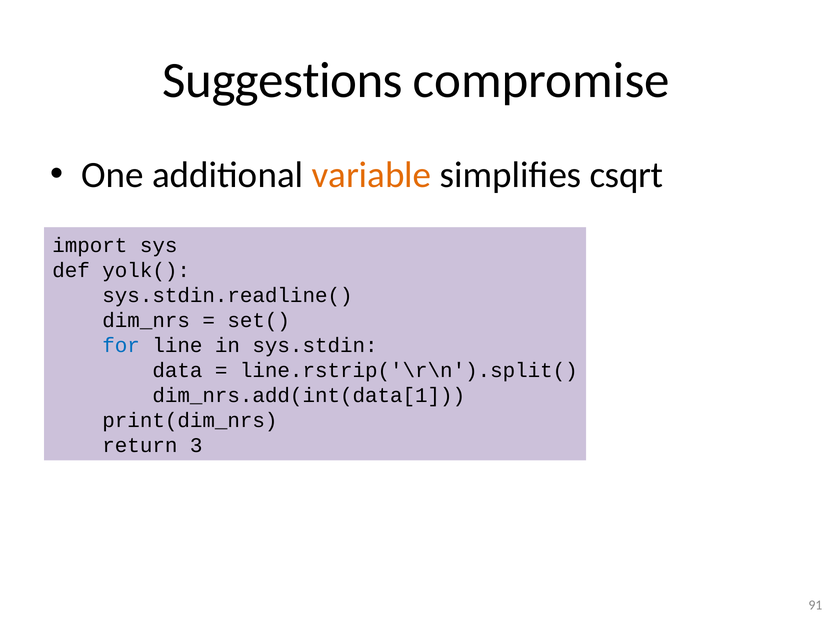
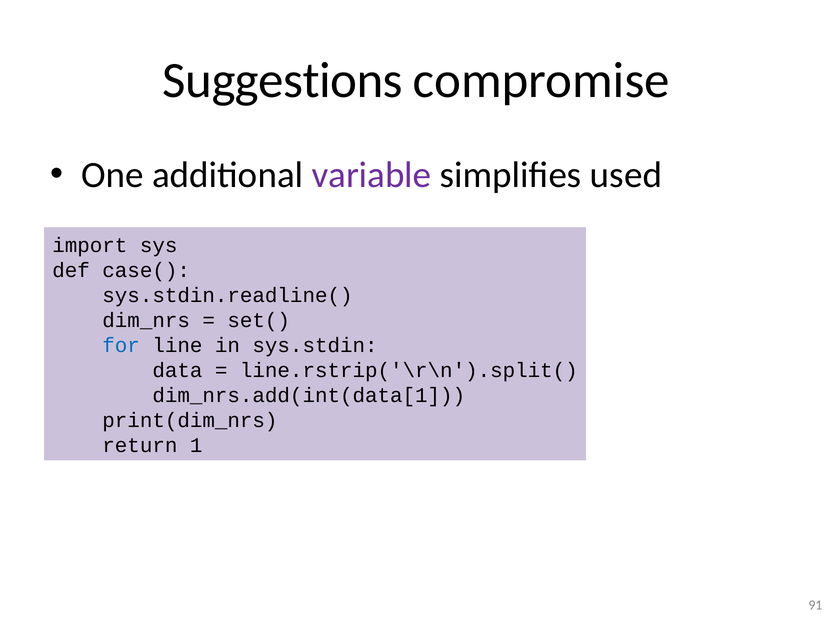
variable colour: orange -> purple
csqrt: csqrt -> used
yolk(: yolk( -> case(
3: 3 -> 1
